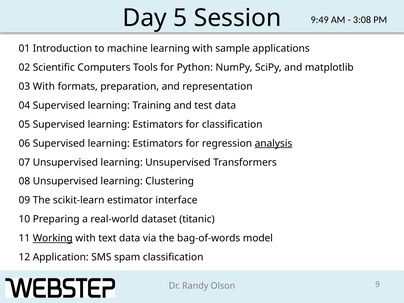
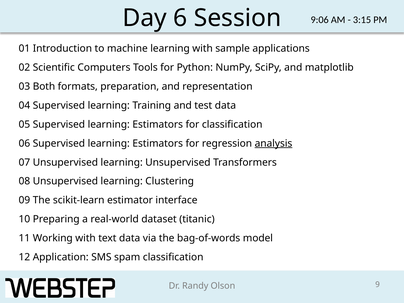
5: 5 -> 6
9:49: 9:49 -> 9:06
3:08: 3:08 -> 3:15
03 With: With -> Both
Working underline: present -> none
